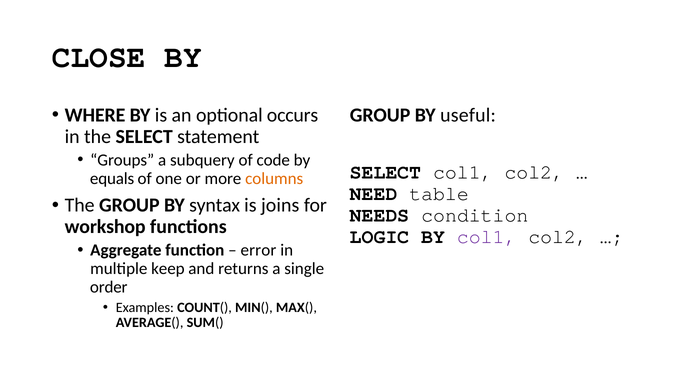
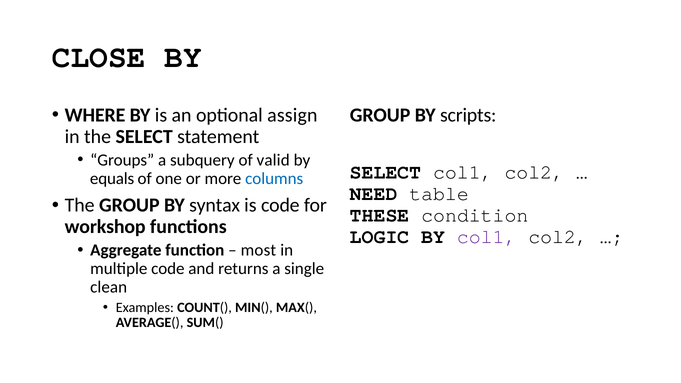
occurs: occurs -> assign
useful: useful -> scripts
code: code -> valid
columns colour: orange -> blue
is joins: joins -> code
NEEDS: NEEDS -> THESE
error: error -> most
multiple keep: keep -> code
order: order -> clean
